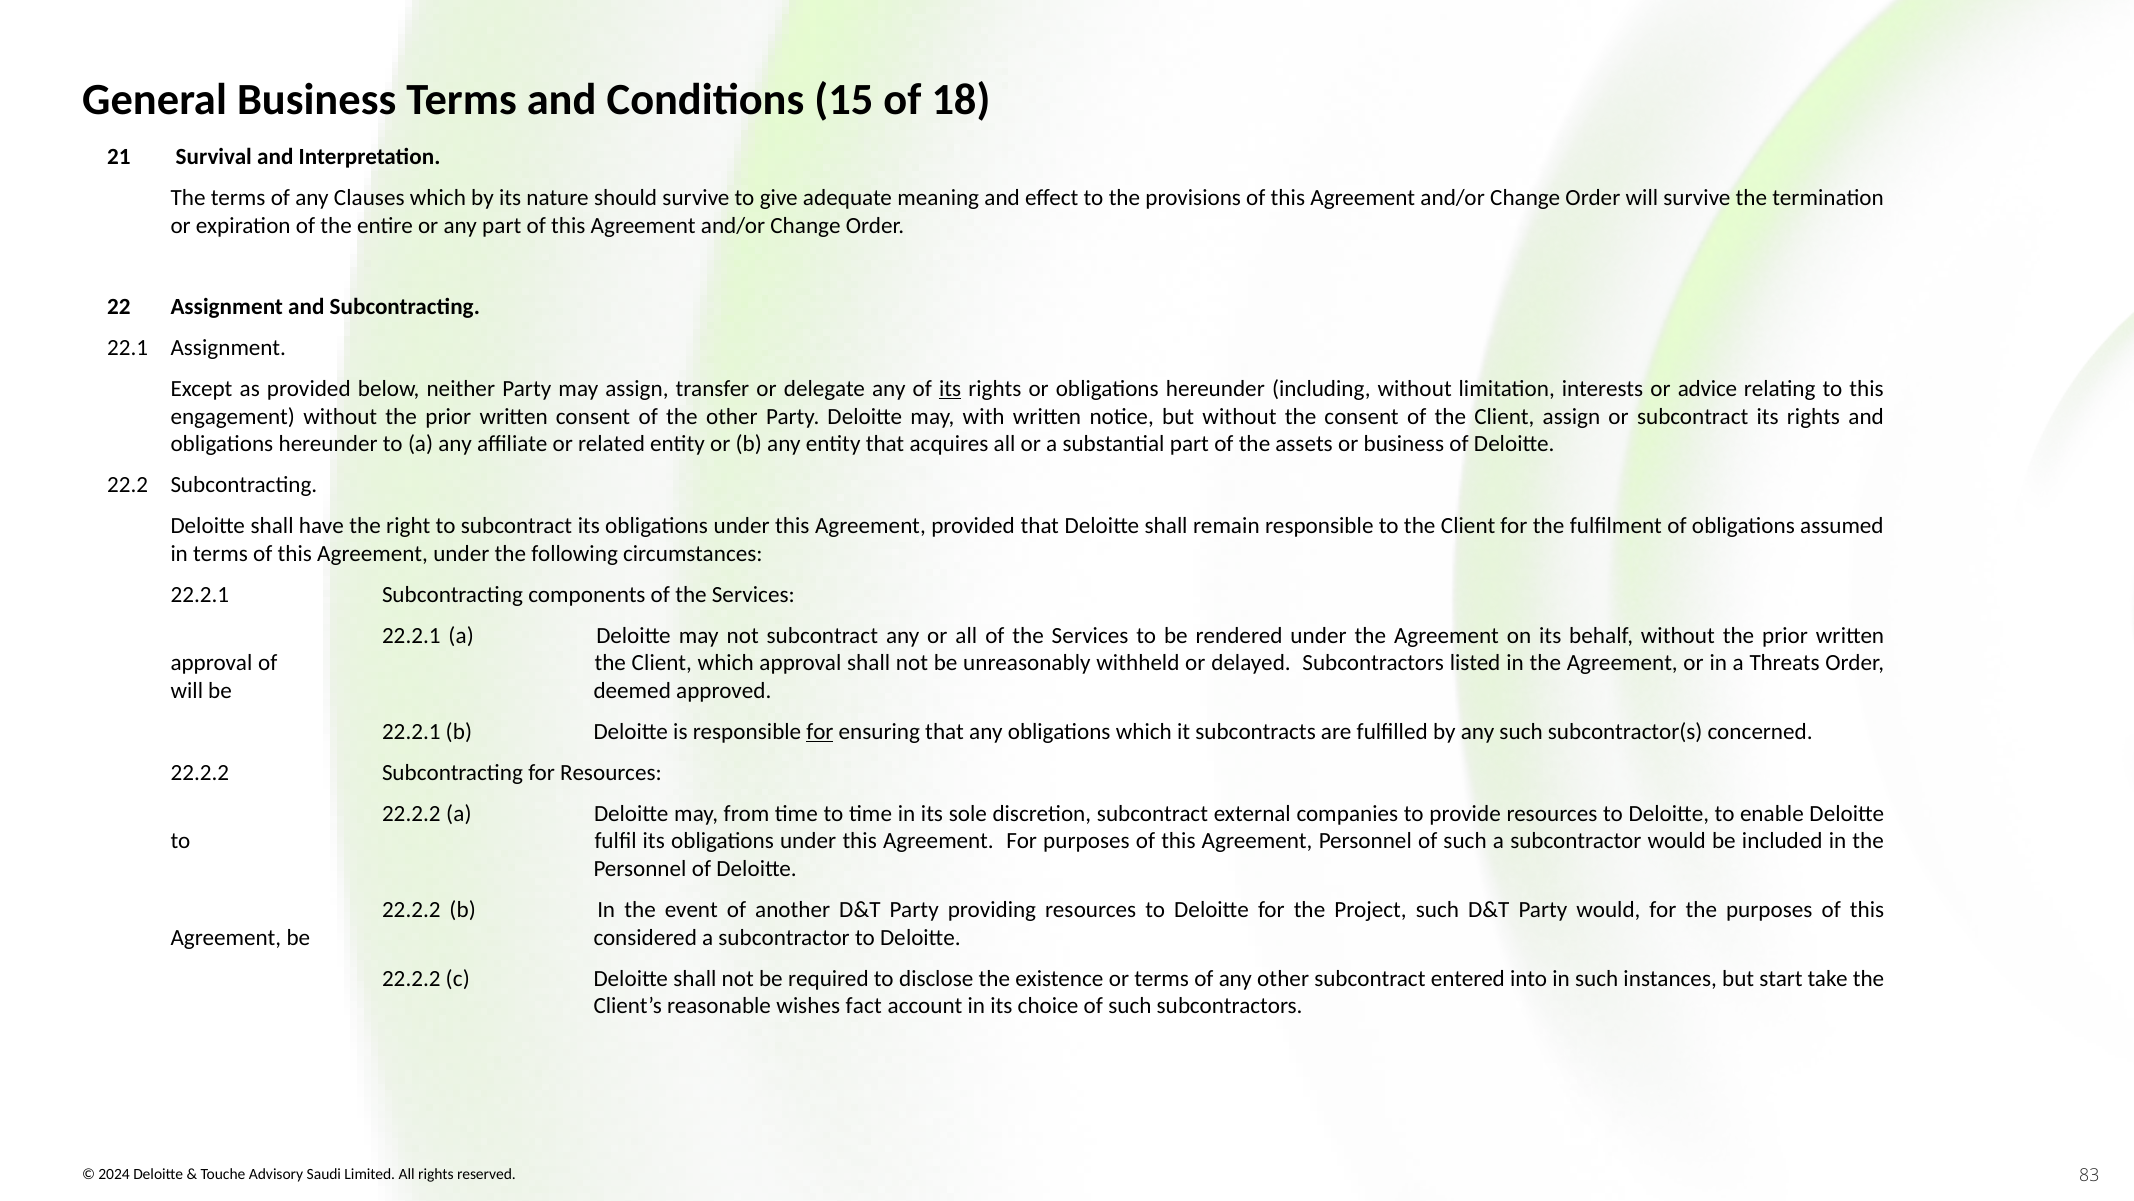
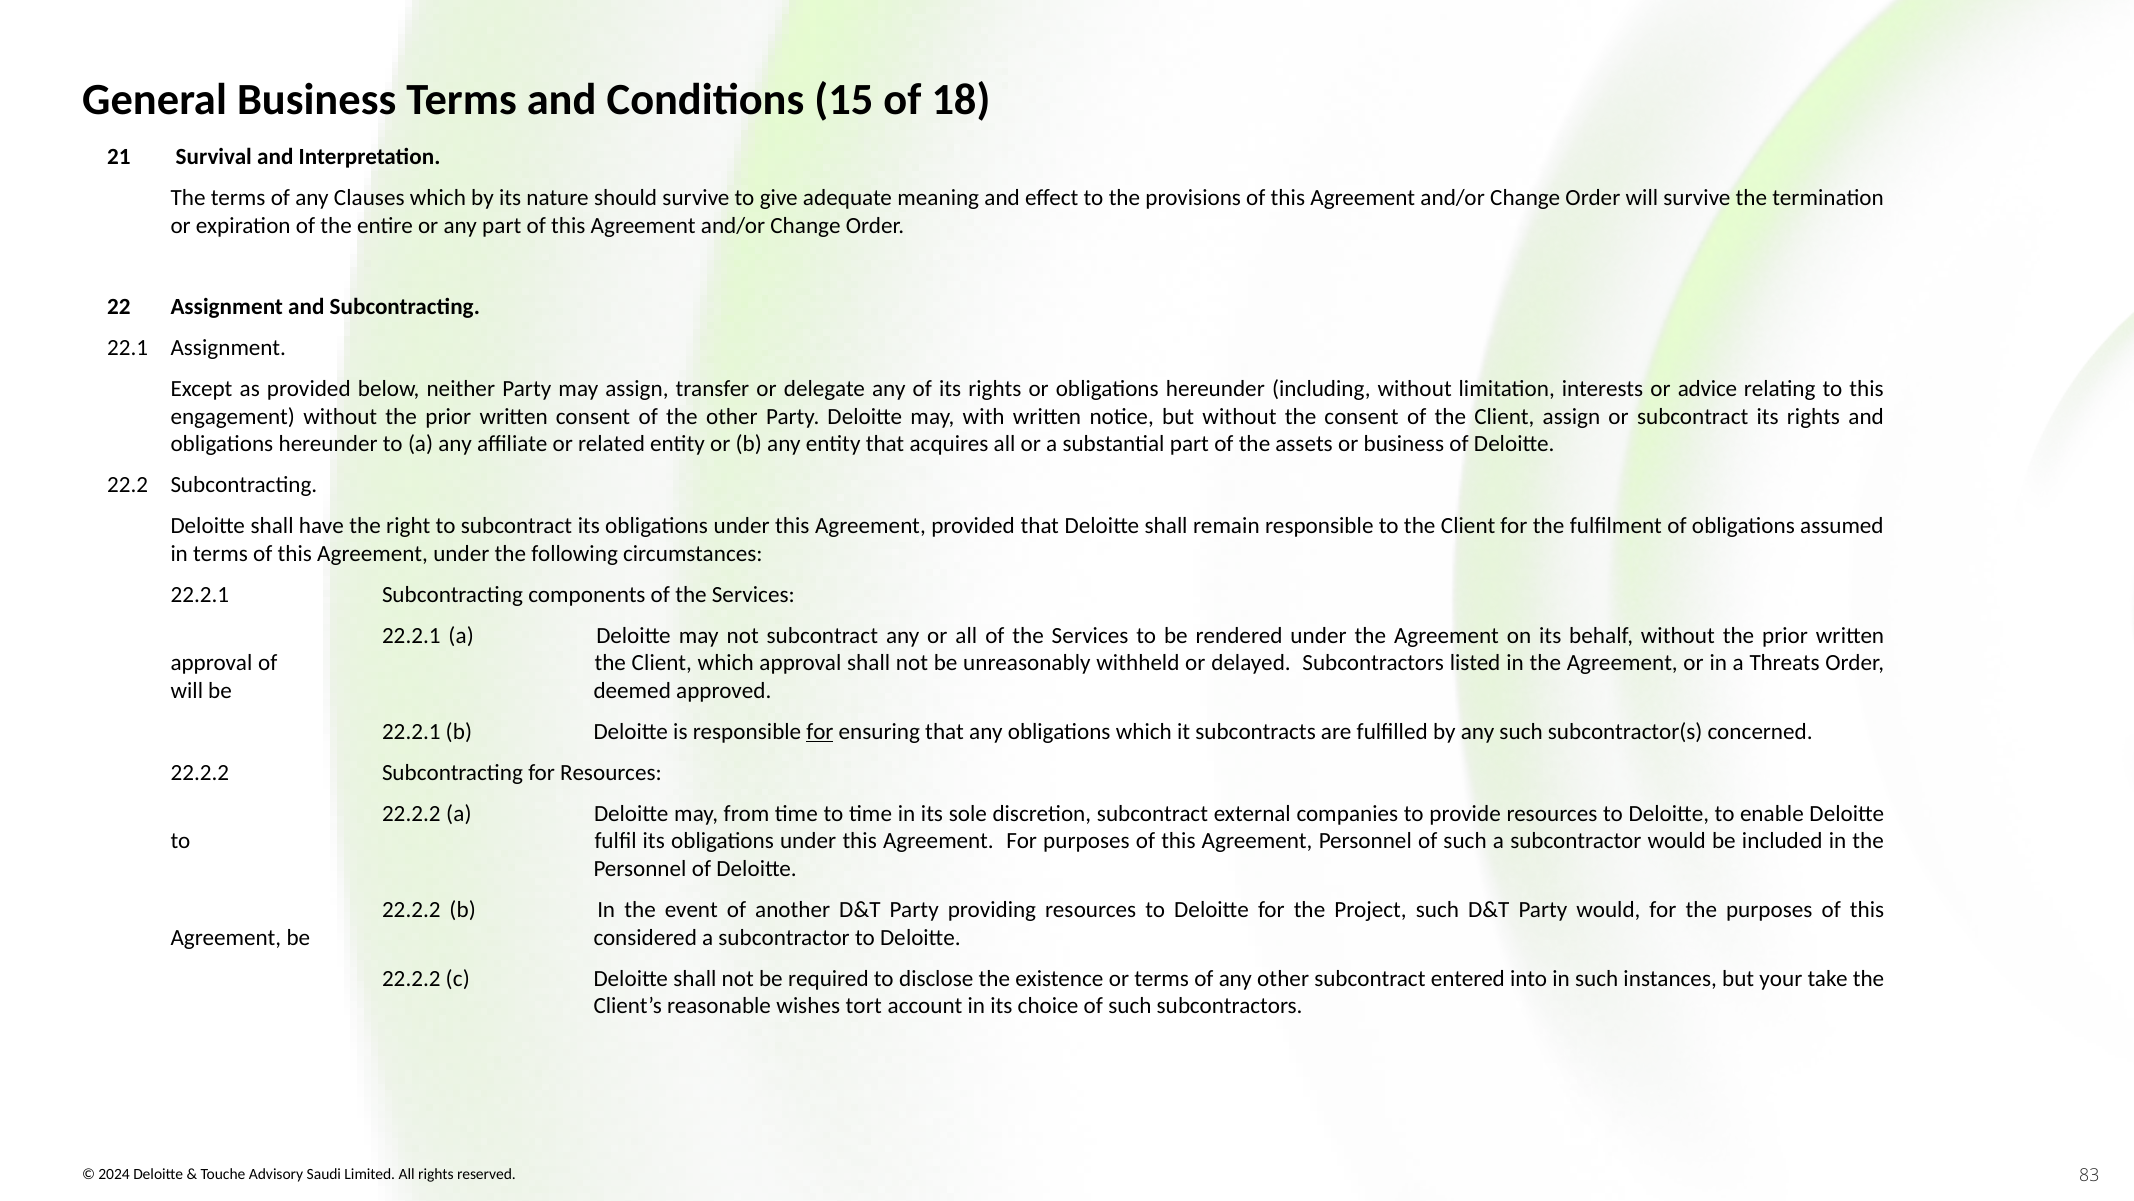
its at (950, 389) underline: present -> none
start: start -> your
fact: fact -> tort
